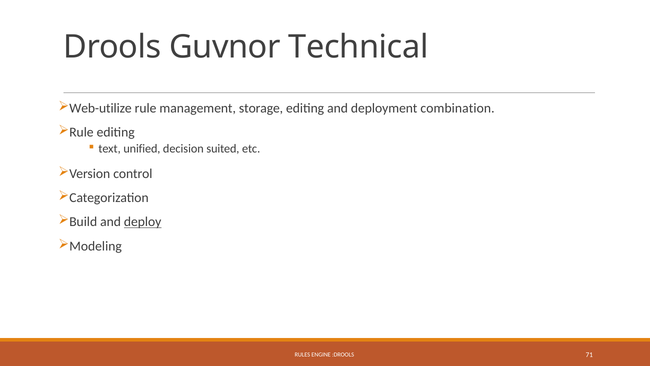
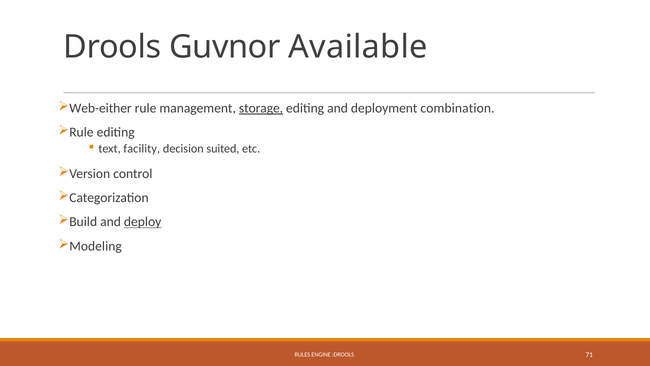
Technical: Technical -> Available
Web-utilize: Web-utilize -> Web-either
storage underline: none -> present
unified: unified -> facility
